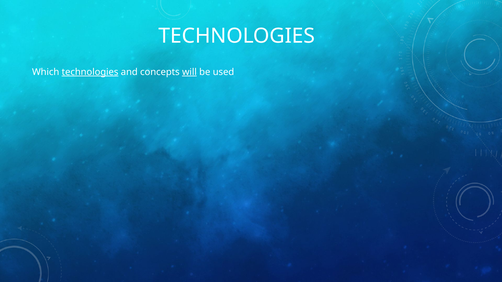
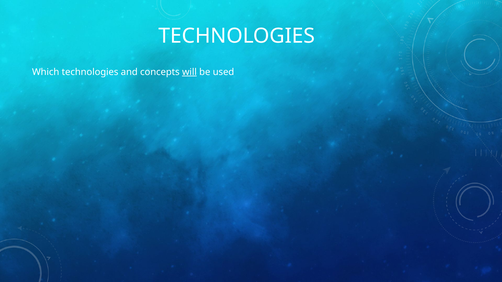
technologies at (90, 72) underline: present -> none
